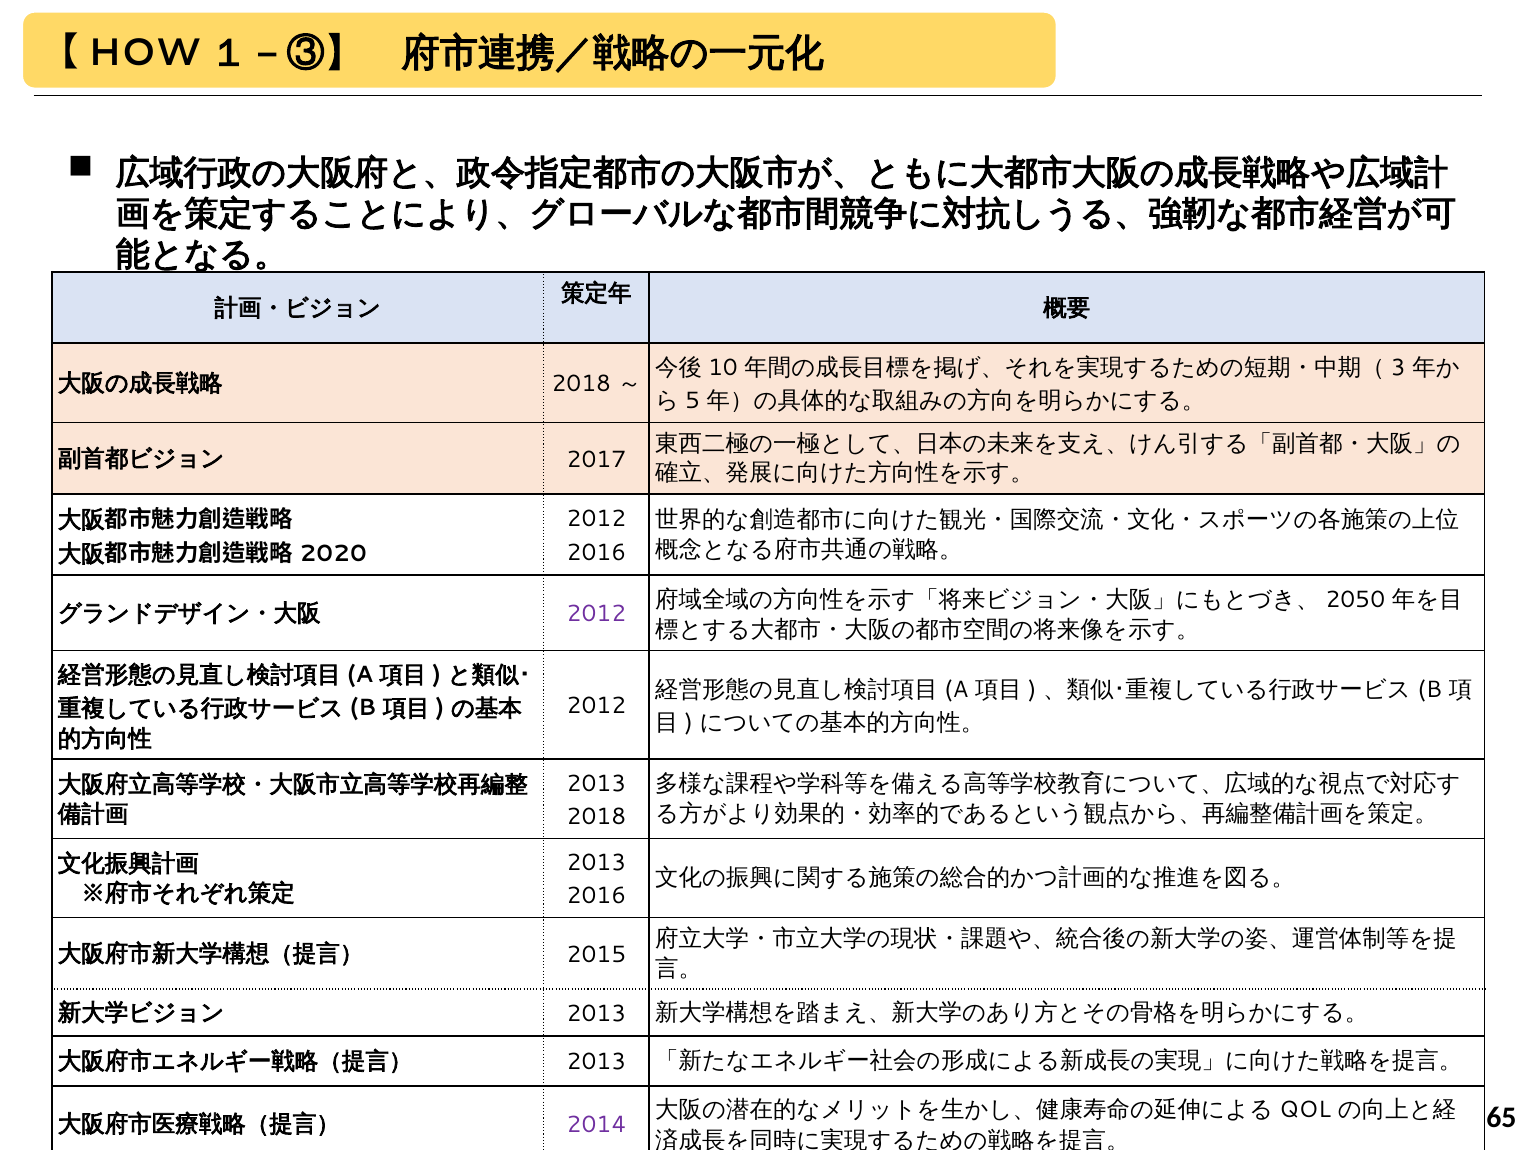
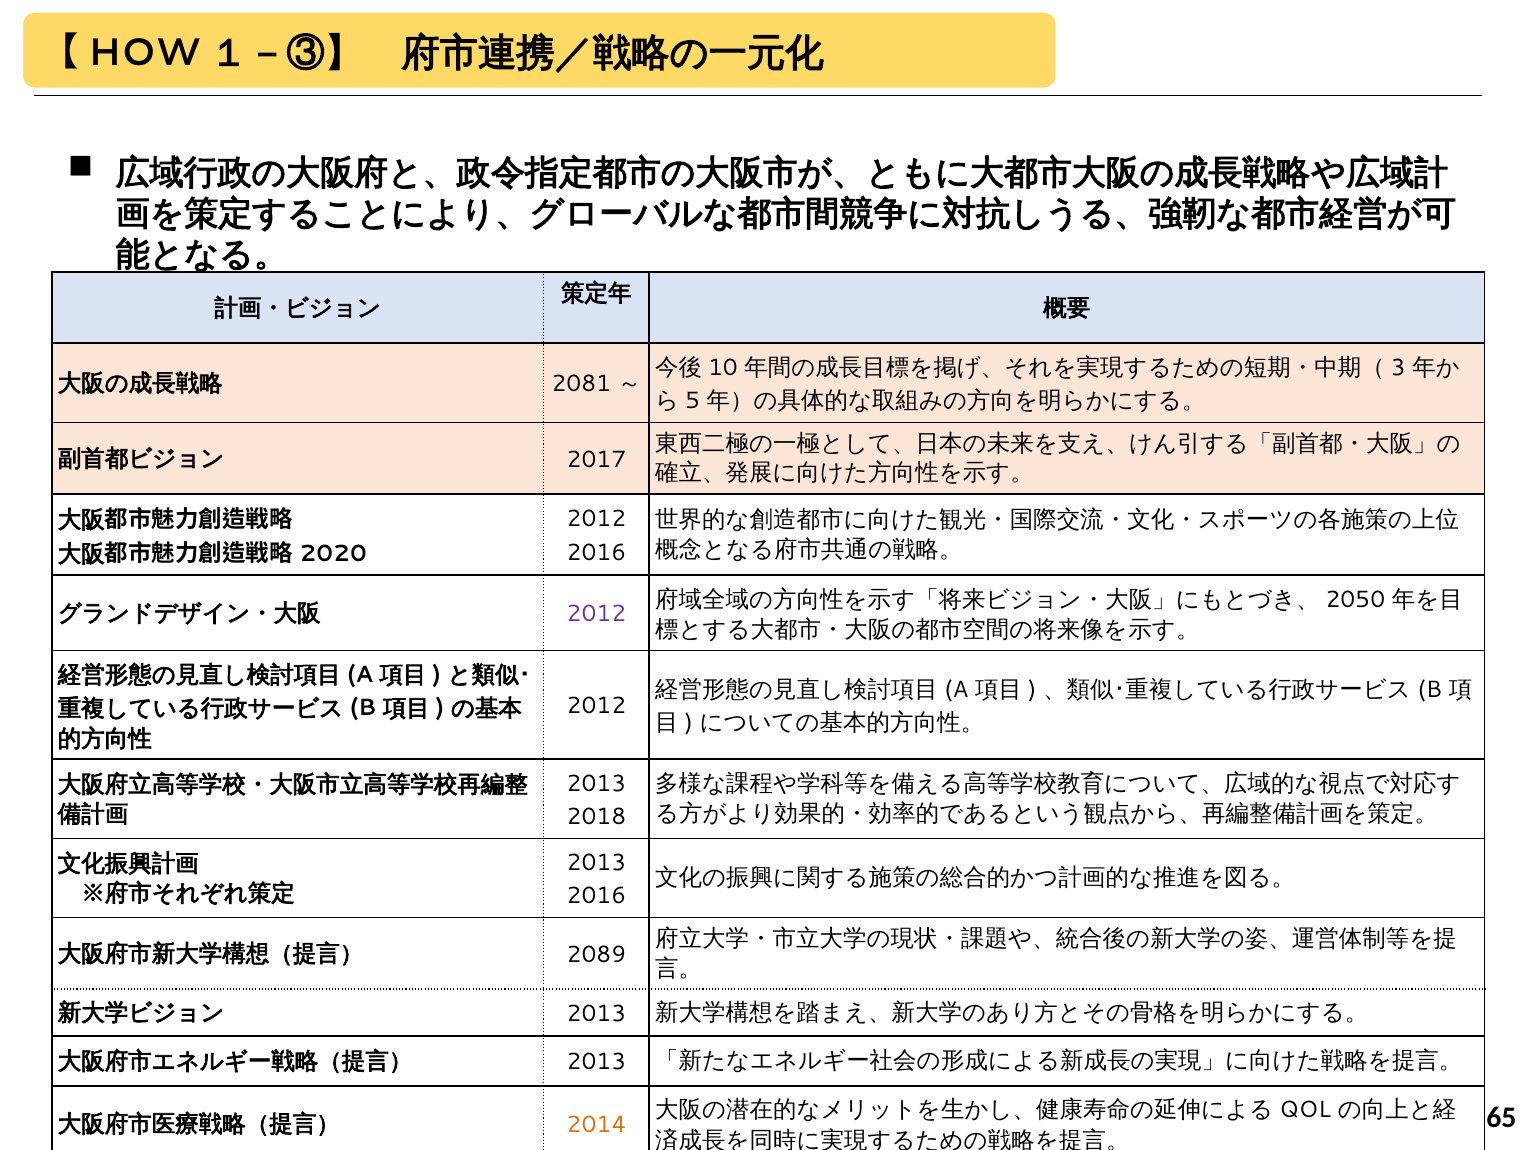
2018 at (581, 384): 2018 -> 2081
2015: 2015 -> 2089
2014 at (596, 1125) colour: purple -> orange
